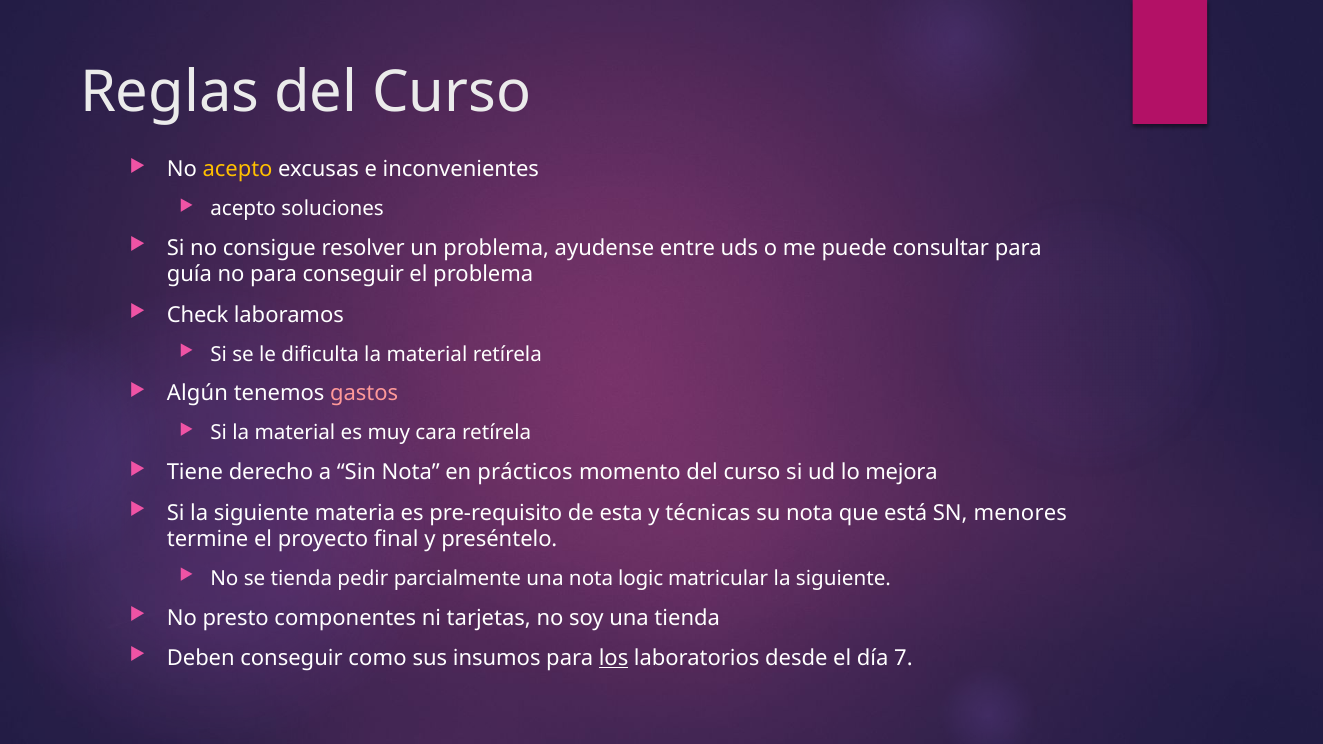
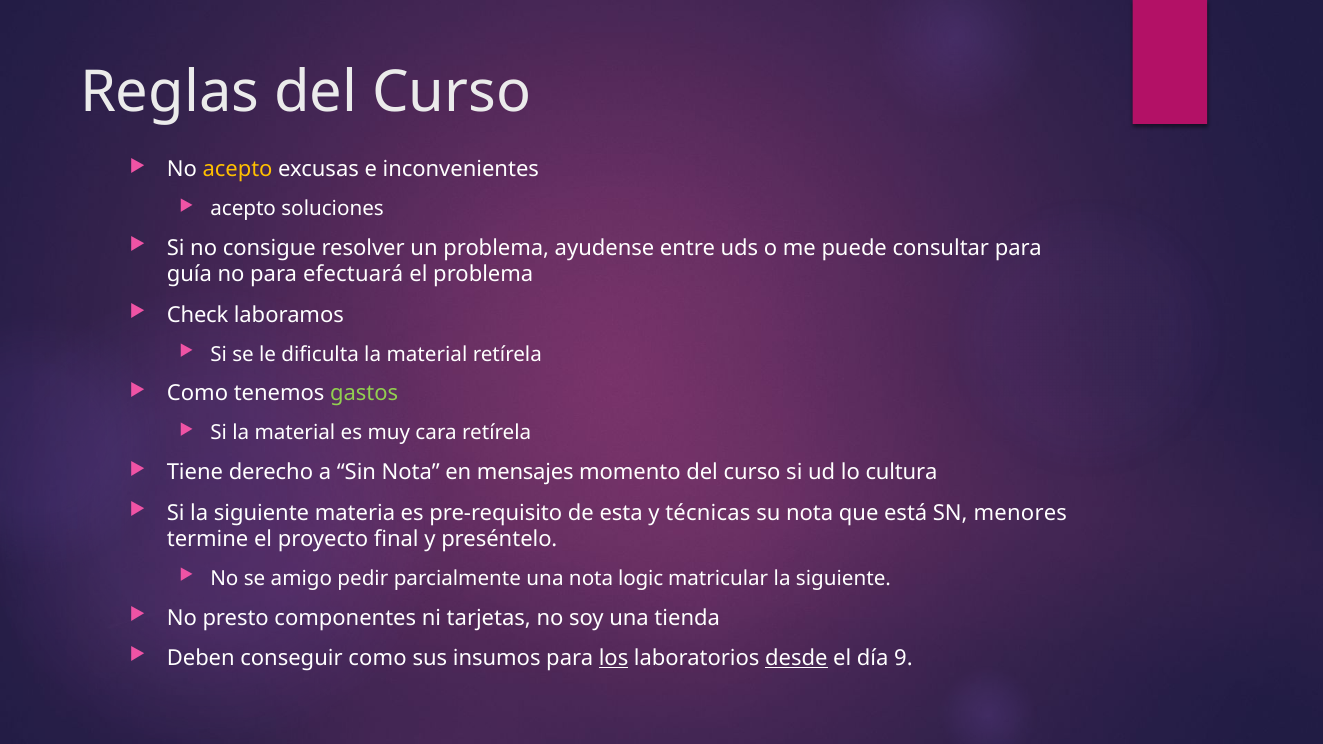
para conseguir: conseguir -> efectuará
Algún at (197, 394): Algún -> Como
gastos colour: pink -> light green
prácticos: prácticos -> mensajes
mejora: mejora -> cultura
se tienda: tienda -> amigo
desde underline: none -> present
7: 7 -> 9
